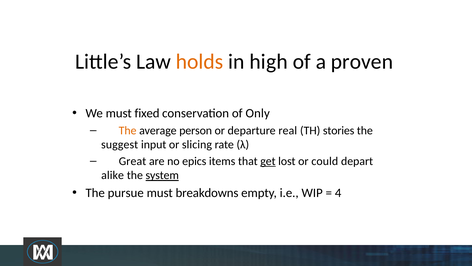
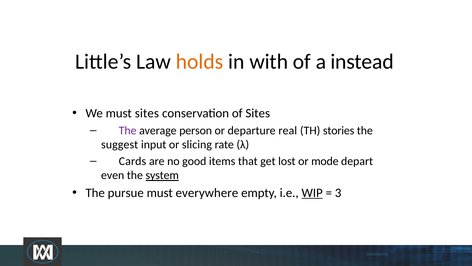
high: high -> with
proven: proven -> instead
must fixed: fixed -> sites
of Only: Only -> Sites
The at (128, 130) colour: orange -> purple
Great: Great -> Cards
epics: epics -> good
get underline: present -> none
could: could -> mode
alike: alike -> even
breakdowns: breakdowns -> everywhere
WIP underline: none -> present
4: 4 -> 3
